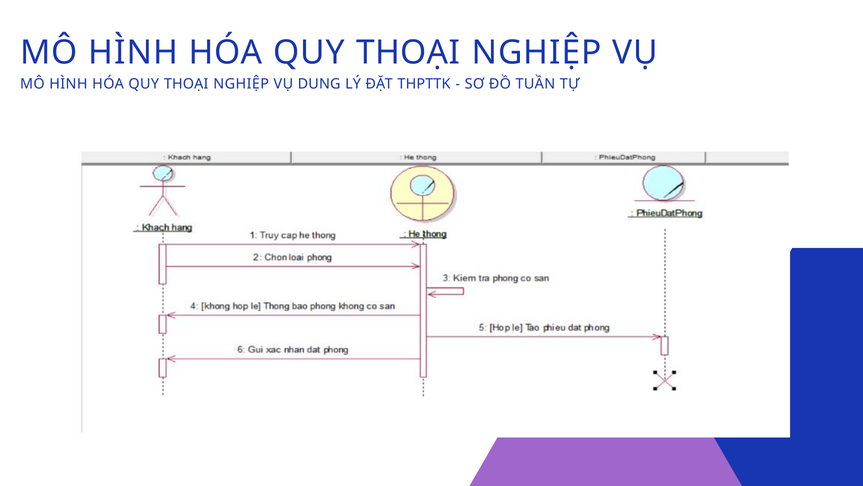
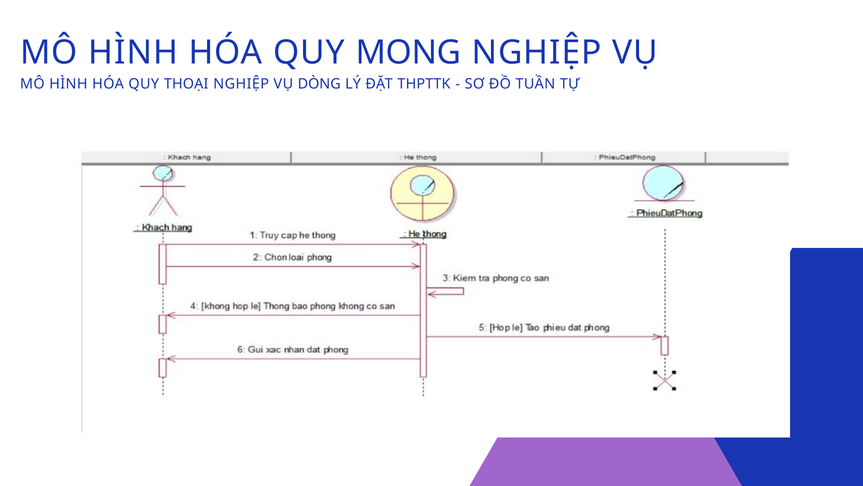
THOẠI at (408, 53): THOẠI -> MONG
DUNG: DUNG -> DÒNG
